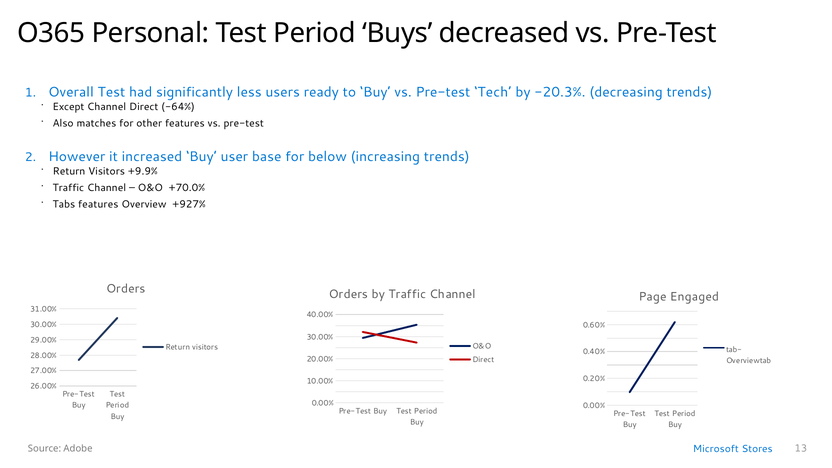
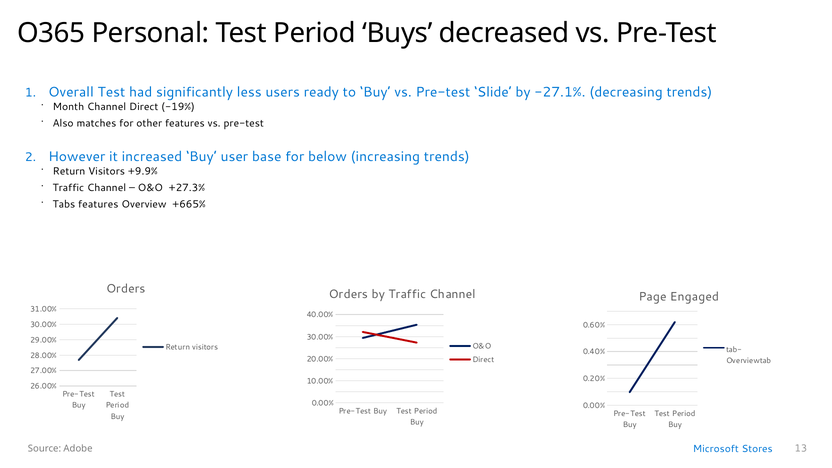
Tech: Tech -> Slide
-20.3%: -20.3% -> -27.1%
Except: Except -> Month
-64%: -64% -> -19%
+70.0%: +70.0% -> +27.3%
+927%: +927% -> +665%
